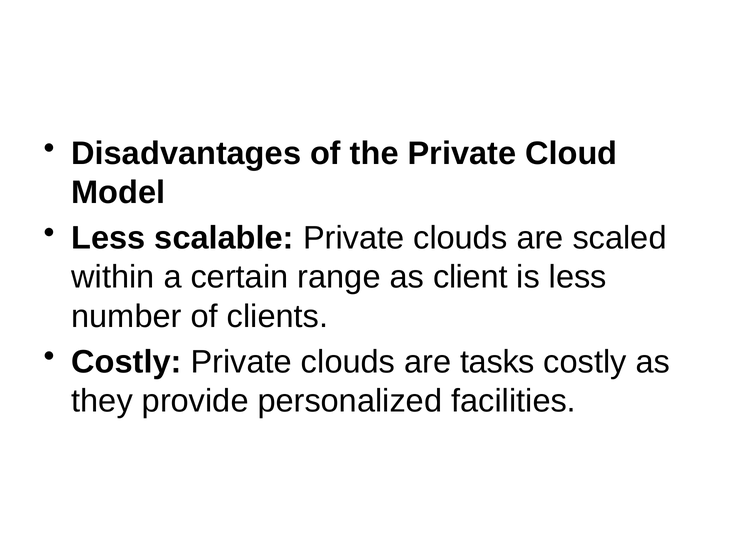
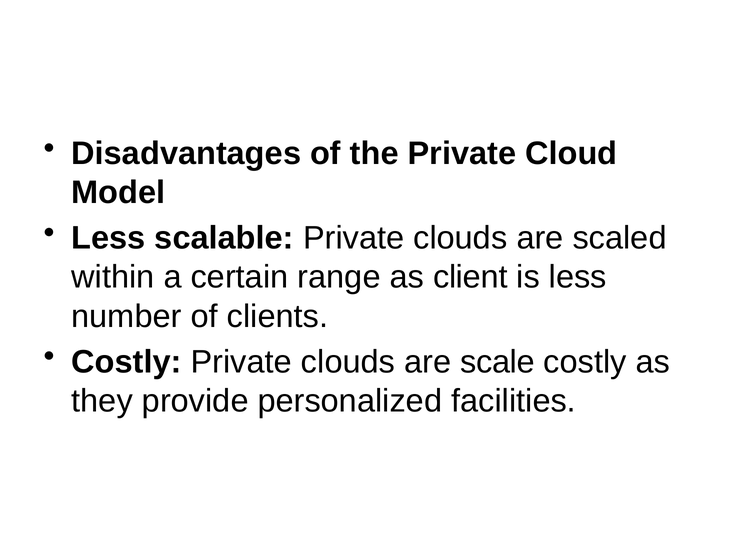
tasks: tasks -> scale
